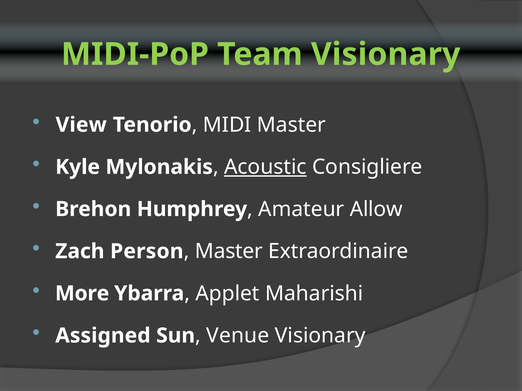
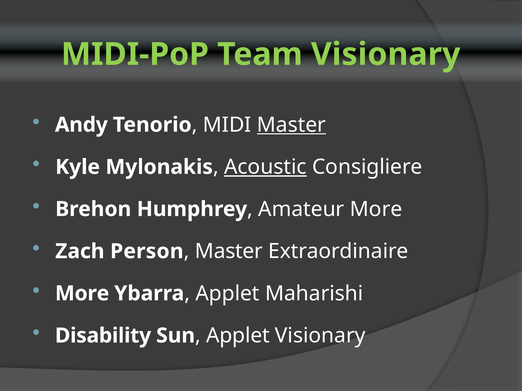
View: View -> Andy
Master at (291, 125) underline: none -> present
Amateur Allow: Allow -> More
Assigned: Assigned -> Disability
Venue at (238, 336): Venue -> Applet
